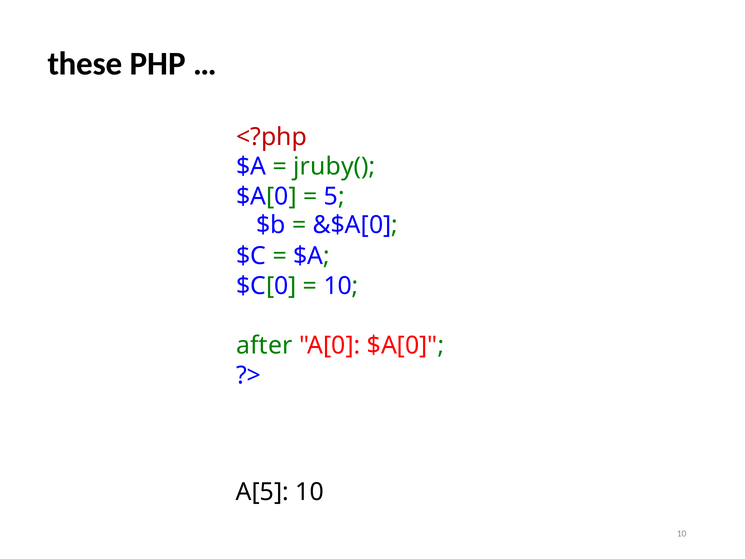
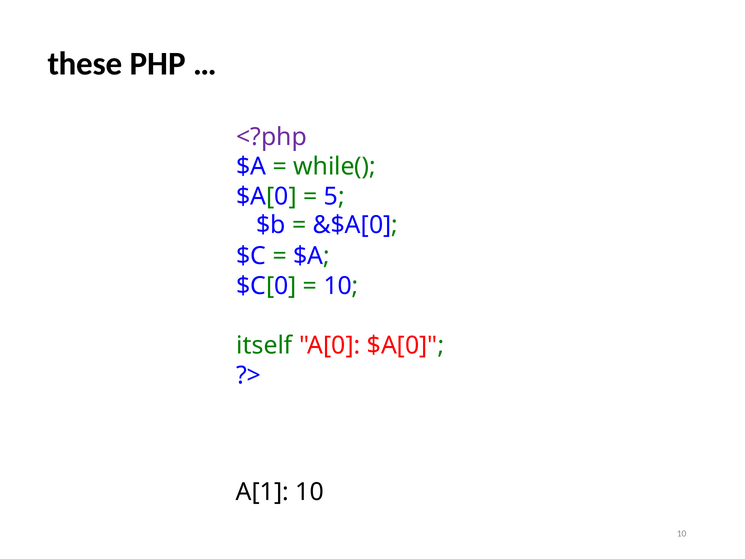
<?php colour: red -> purple
jruby(: jruby( -> while(
after: after -> itself
A[5: A[5 -> A[1
